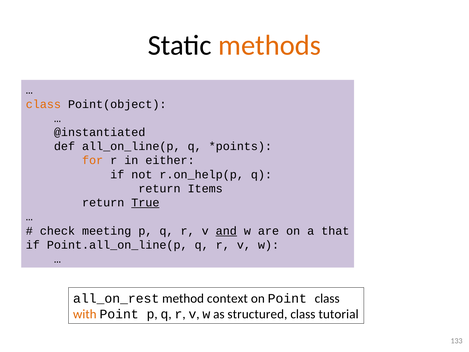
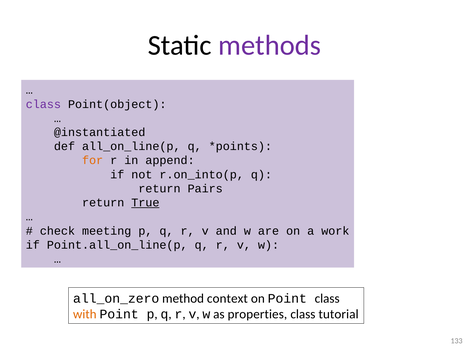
methods colour: orange -> purple
class at (43, 104) colour: orange -> purple
either: either -> append
r.on_help(p: r.on_help(p -> r.on_into(p
Items: Items -> Pairs
and underline: present -> none
that: that -> work
all_on_rest: all_on_rest -> all_on_zero
structured: structured -> properties
